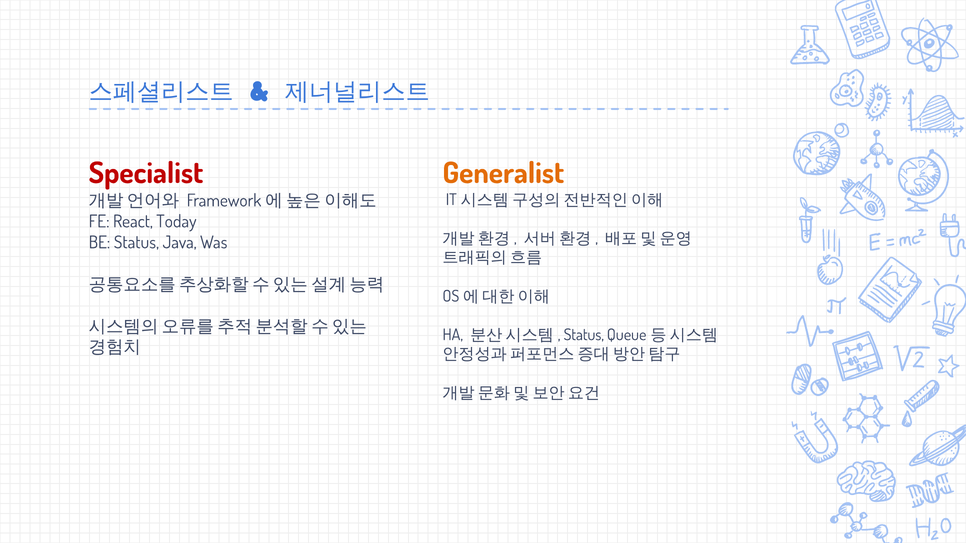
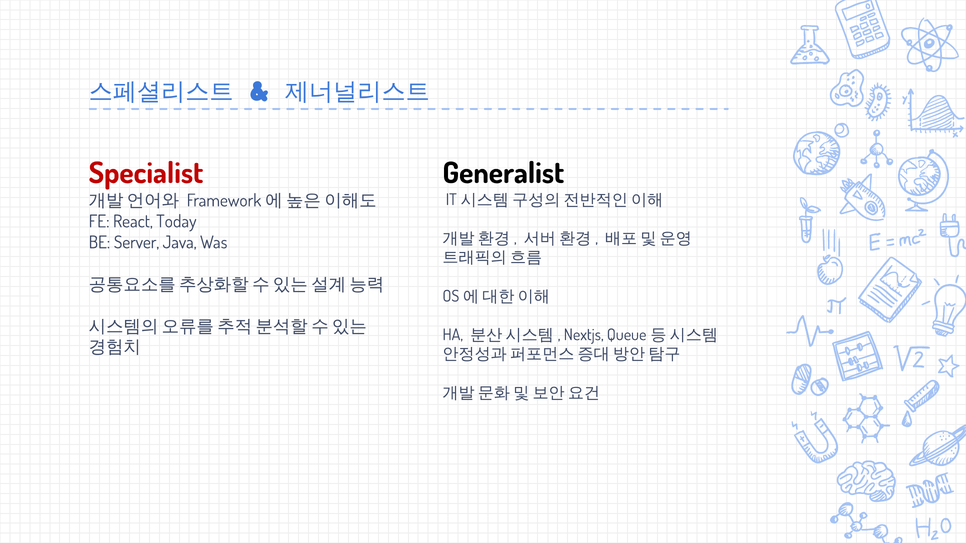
Generalist colour: orange -> black
BE Status: Status -> Server
Status at (584, 335): Status -> Nextjs
